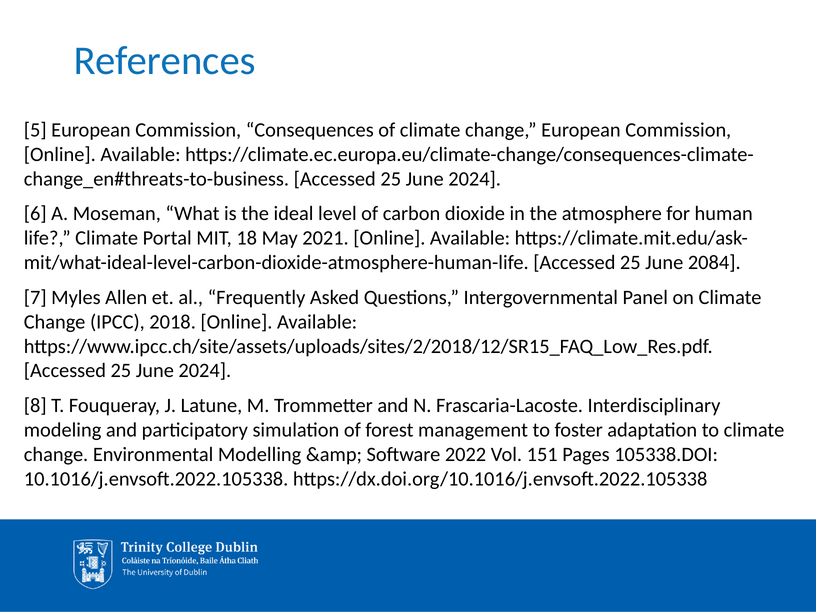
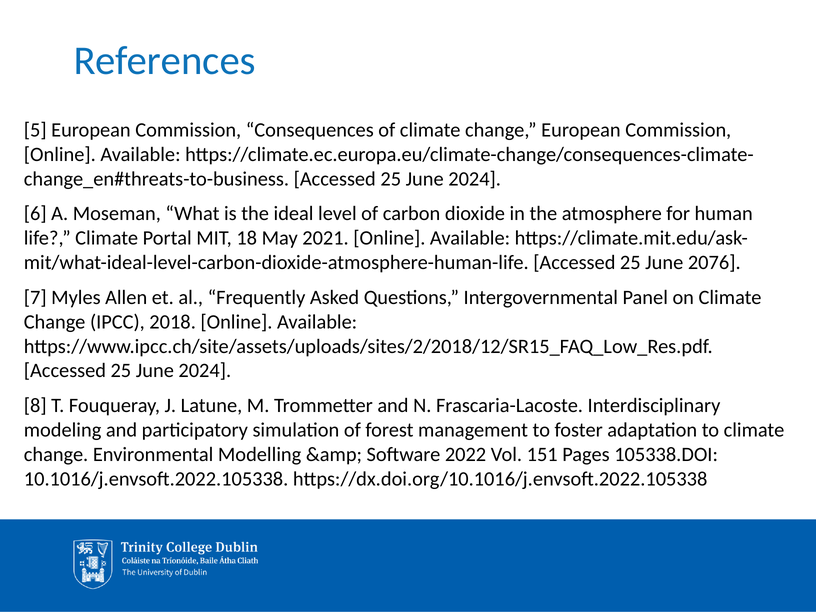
2084: 2084 -> 2076
